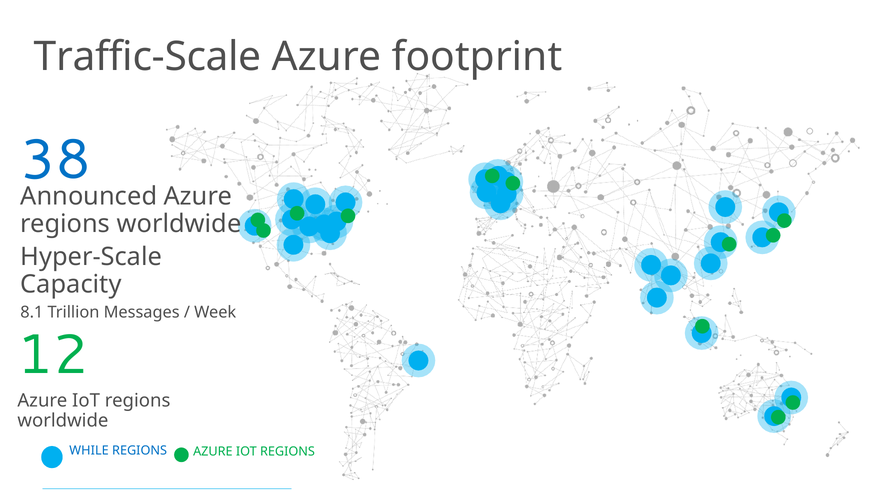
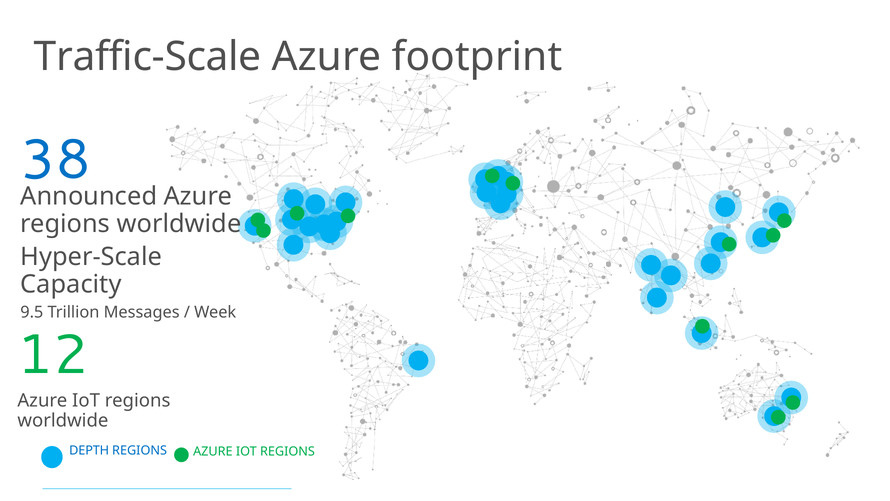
8.1: 8.1 -> 9.5
WHILE: WHILE -> DEPTH
